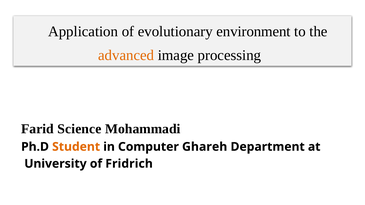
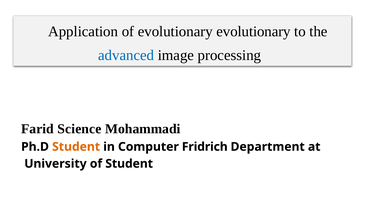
evolutionary environment: environment -> evolutionary
advanced colour: orange -> blue
Ghareh: Ghareh -> Fridrich
of Fridrich: Fridrich -> Student
